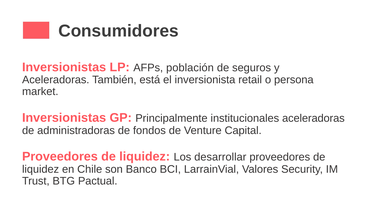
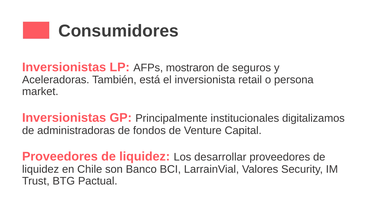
población: población -> mostraron
institucionales aceleradoras: aceleradoras -> digitalizamos
